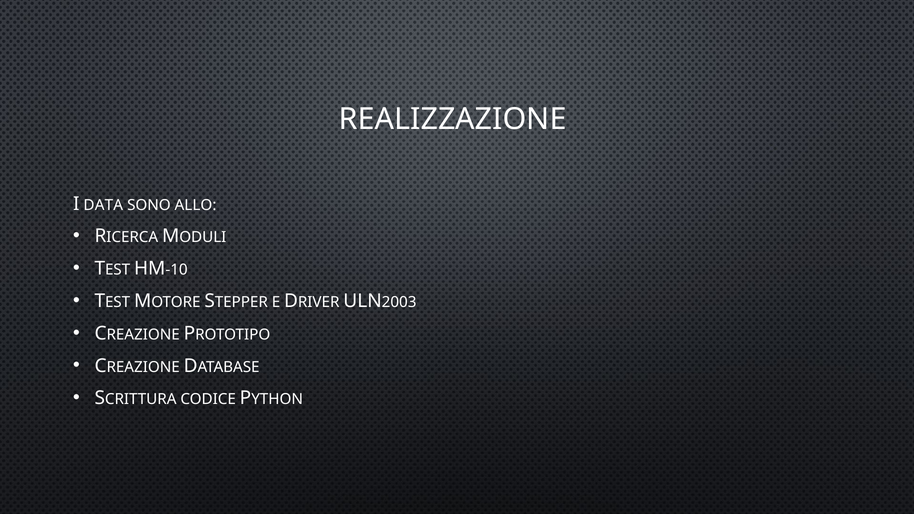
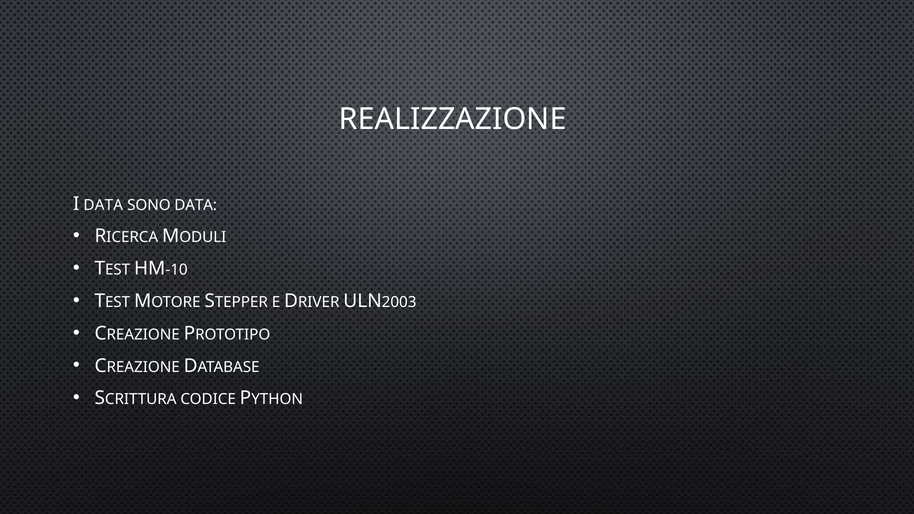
SONO ALLO: ALLO -> DATA
